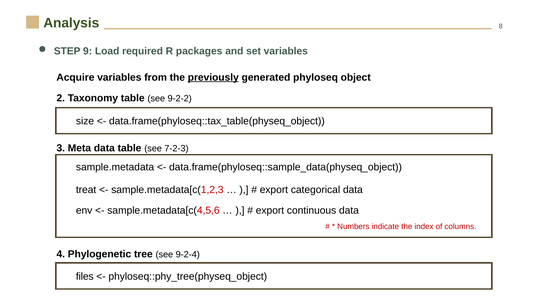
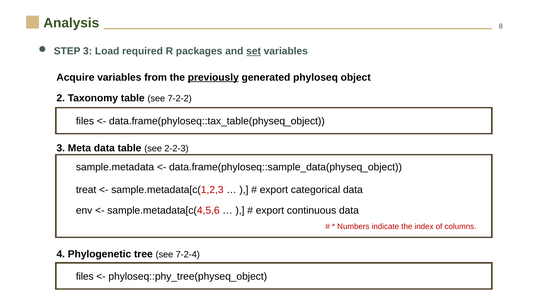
STEP 9: 9 -> 3
set underline: none -> present
9-2-2: 9-2-2 -> 7-2-2
size at (85, 121): size -> files
7-2-3: 7-2-3 -> 2-2-3
9-2-4: 9-2-4 -> 7-2-4
